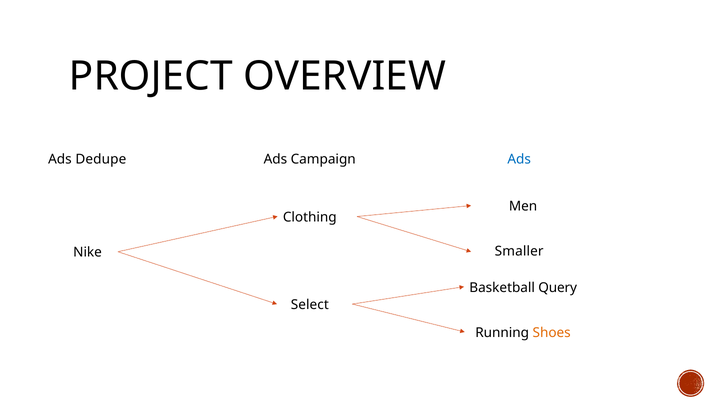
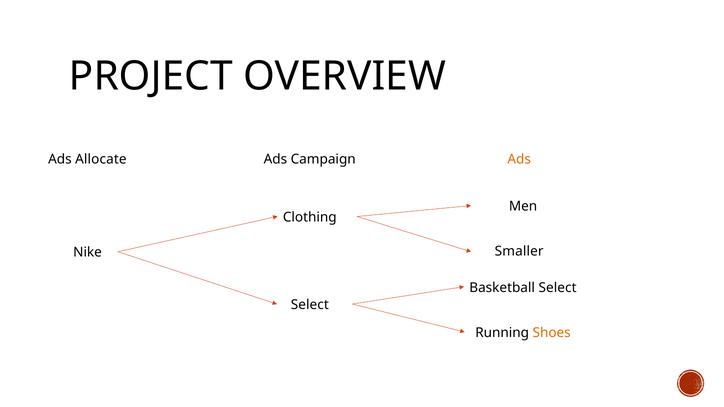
Dedupe: Dedupe -> Allocate
Ads at (519, 159) colour: blue -> orange
Basketball Query: Query -> Select
